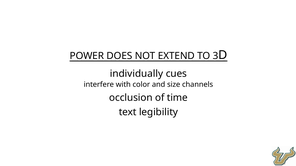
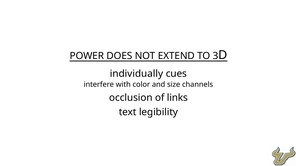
time: time -> links
